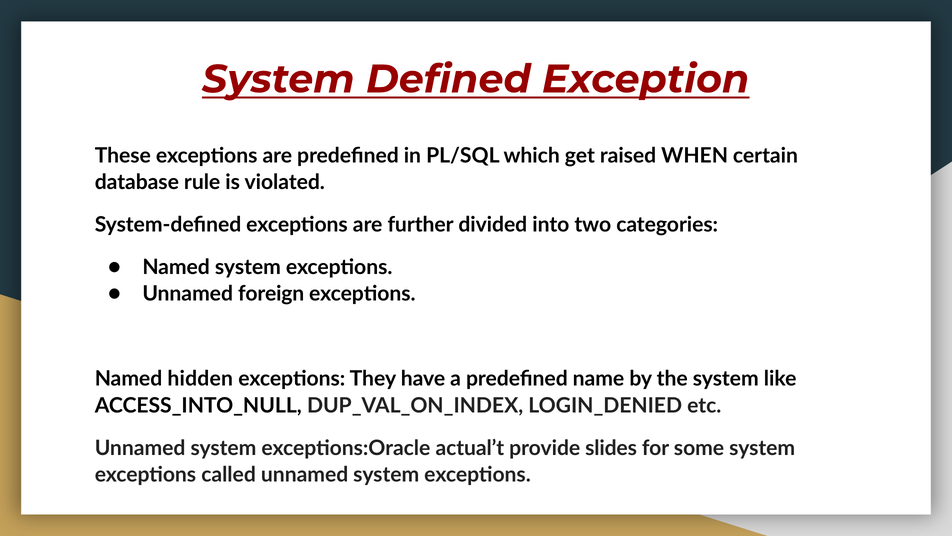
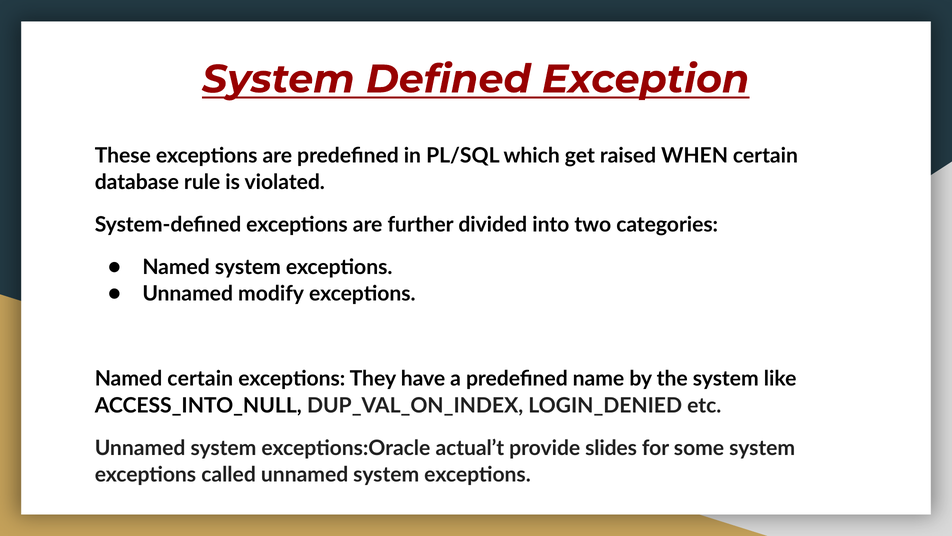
foreign: foreign -> modify
Named hidden: hidden -> certain
